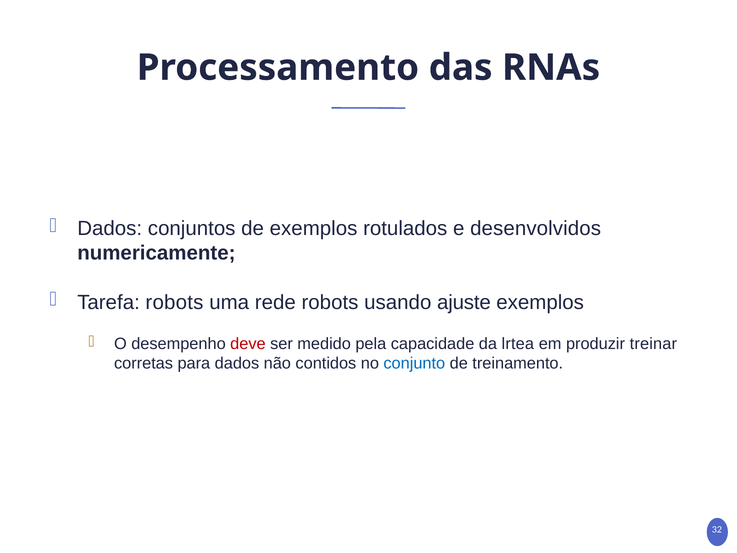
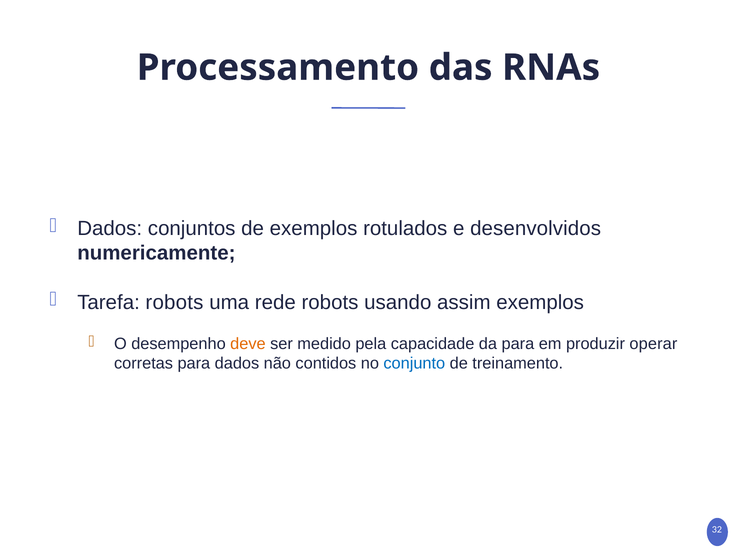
ajuste: ajuste -> assim
deve colour: red -> orange
da lrtea: lrtea -> para
treinar: treinar -> operar
